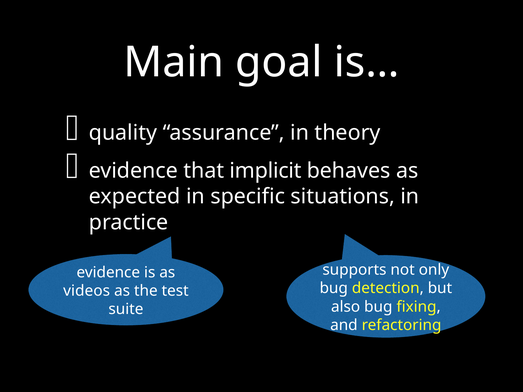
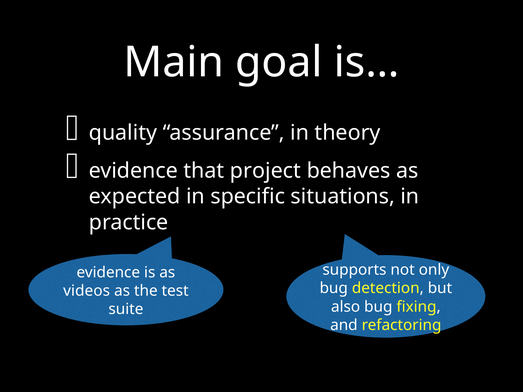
implicit: implicit -> project
